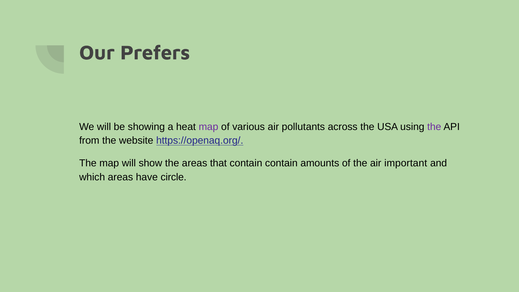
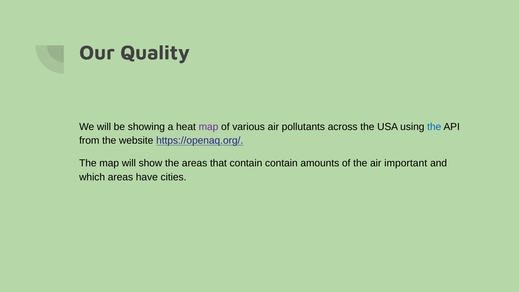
Prefers: Prefers -> Quality
the at (434, 127) colour: purple -> blue
circle: circle -> cities
